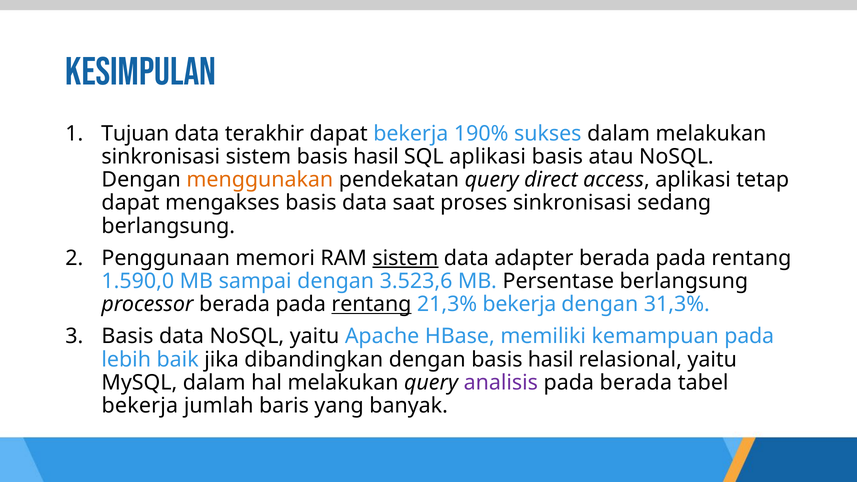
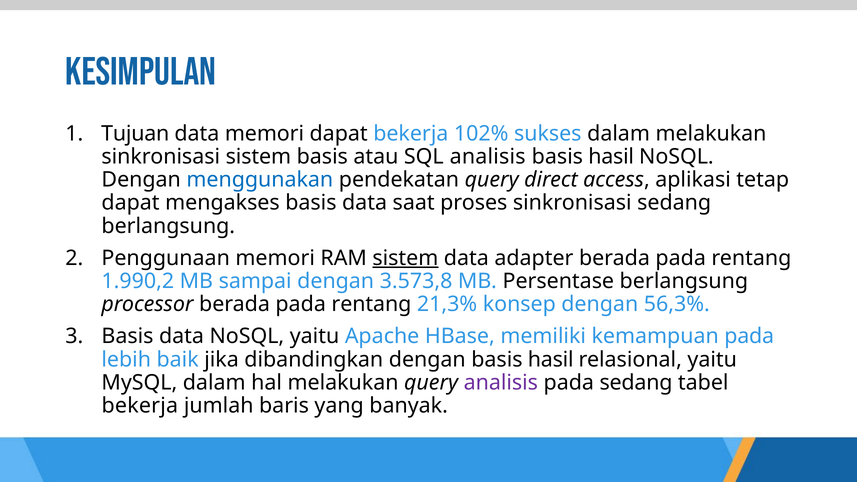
data terakhir: terakhir -> memori
190%: 190% -> 102%
hasil at (376, 157): hasil -> atau
SQL aplikasi: aplikasi -> analisis
atau at (611, 157): atau -> hasil
menggunakan colour: orange -> blue
1.590,0: 1.590,0 -> 1.990,2
3.523,6: 3.523,6 -> 3.573,8
rentang at (371, 304) underline: present -> none
21,3% bekerja: bekerja -> konsep
31,3%: 31,3% -> 56,3%
pada berada: berada -> sedang
